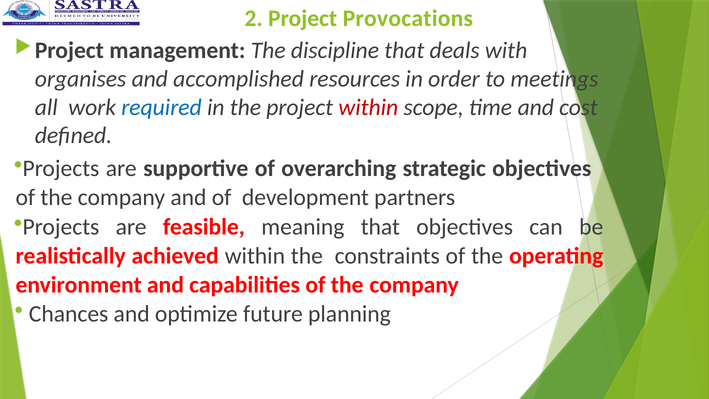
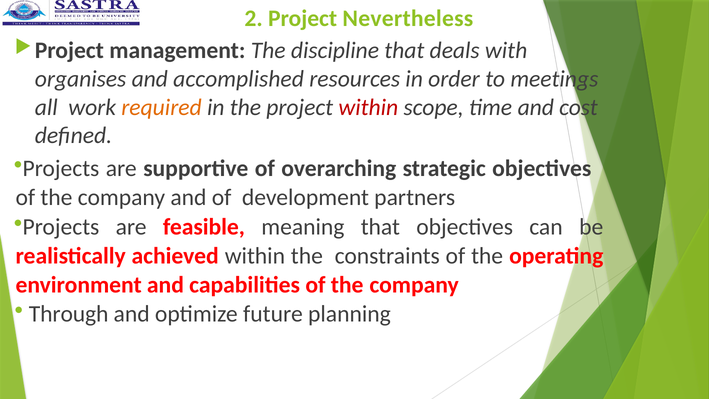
Provocations: Provocations -> Nevertheless
required colour: blue -> orange
Chances: Chances -> Through
